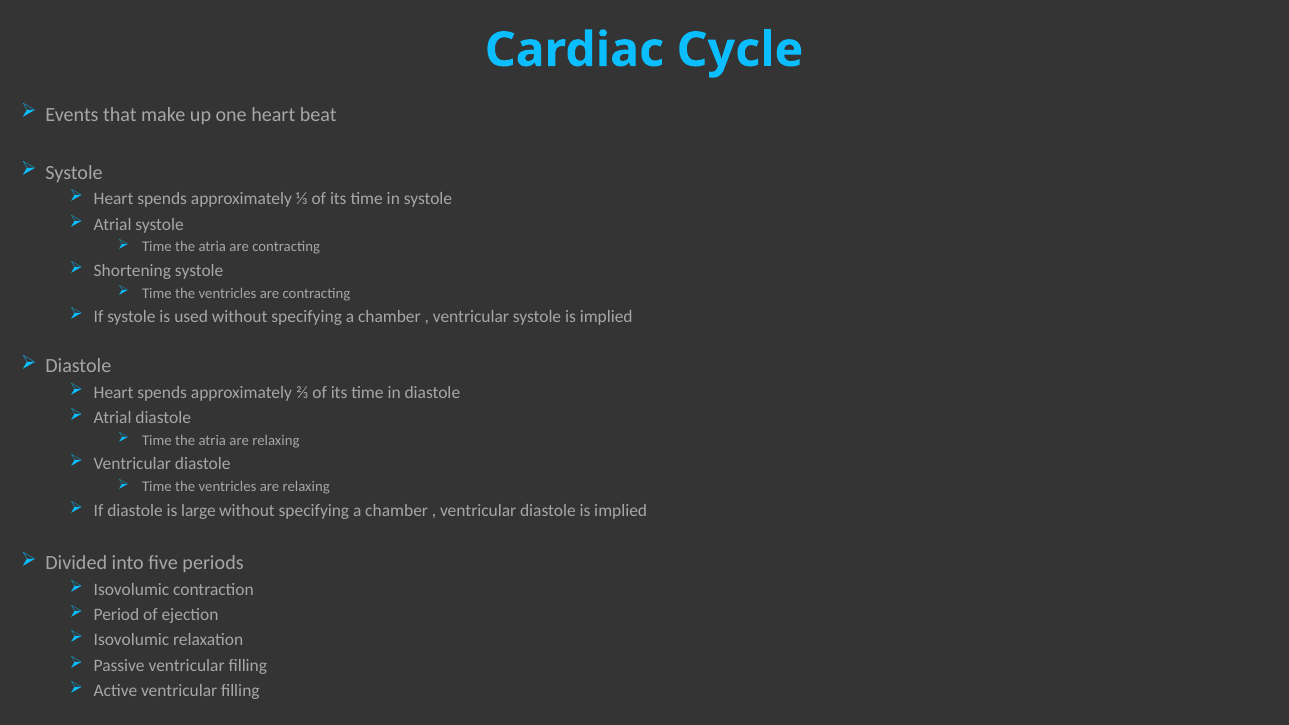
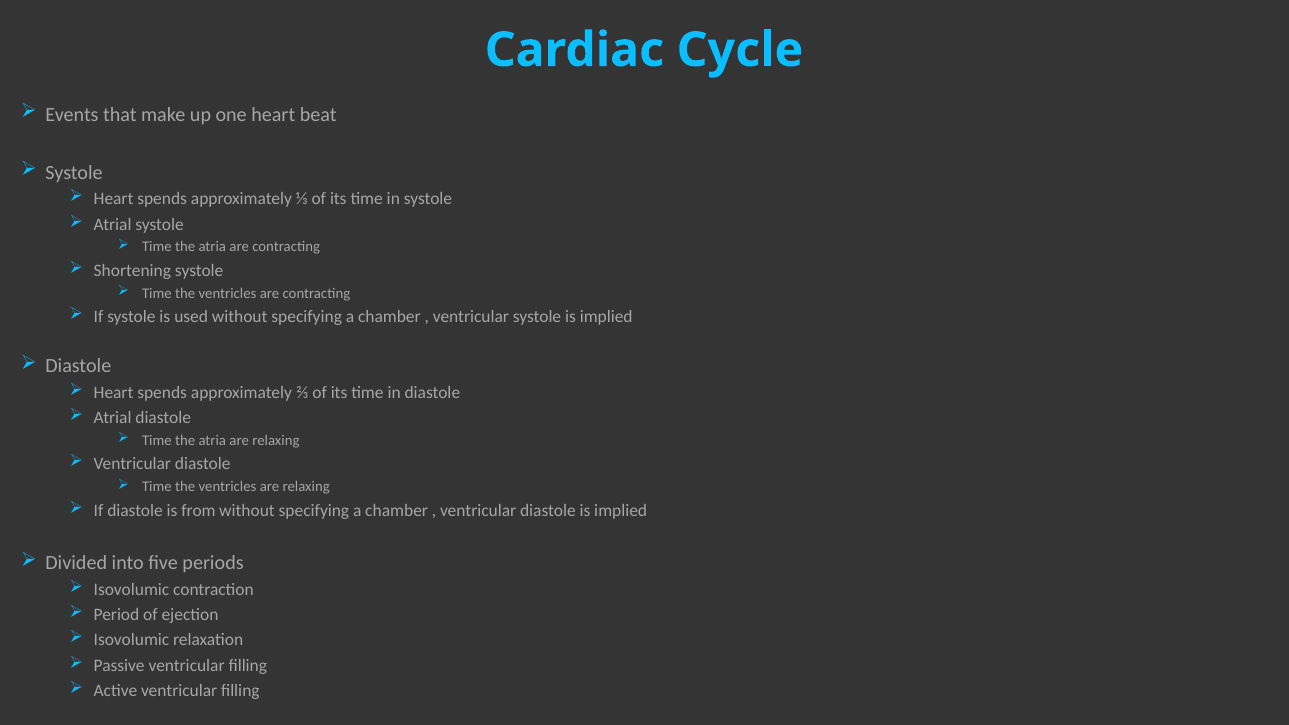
large: large -> from
